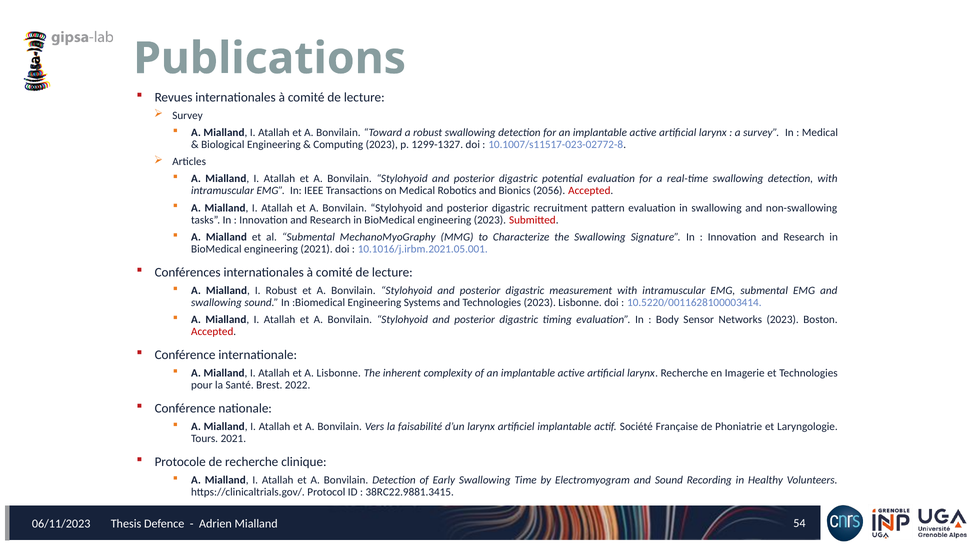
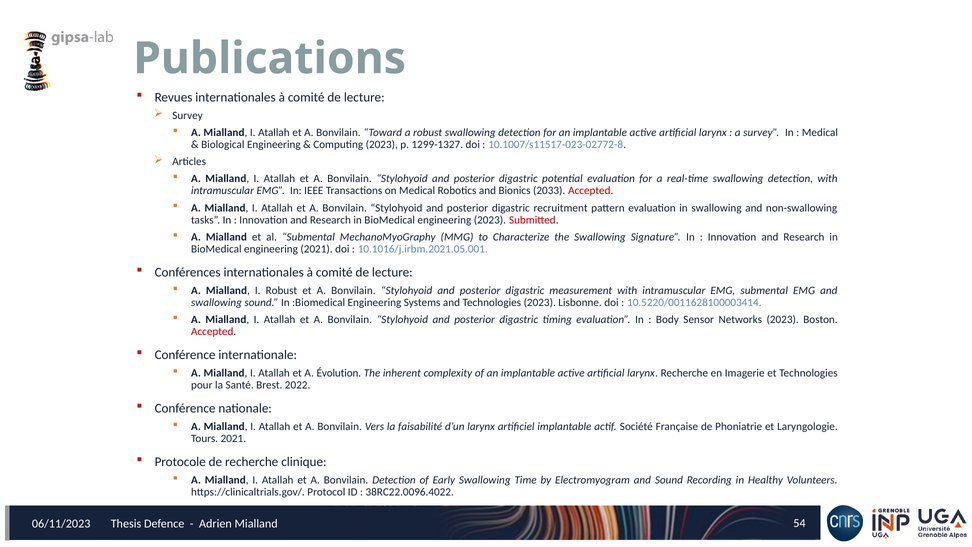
2056: 2056 -> 2033
A Lisbonne: Lisbonne -> Évolution
38RC22.9881.3415: 38RC22.9881.3415 -> 38RC22.0096.4022
